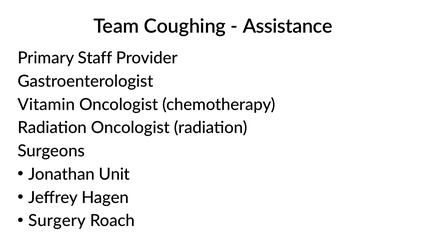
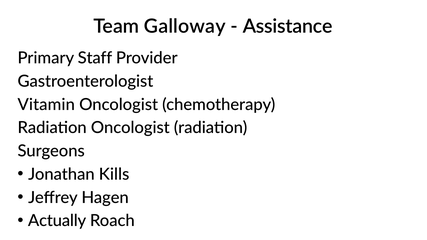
Coughing: Coughing -> Galloway
Unit: Unit -> Kills
Surgery: Surgery -> Actually
